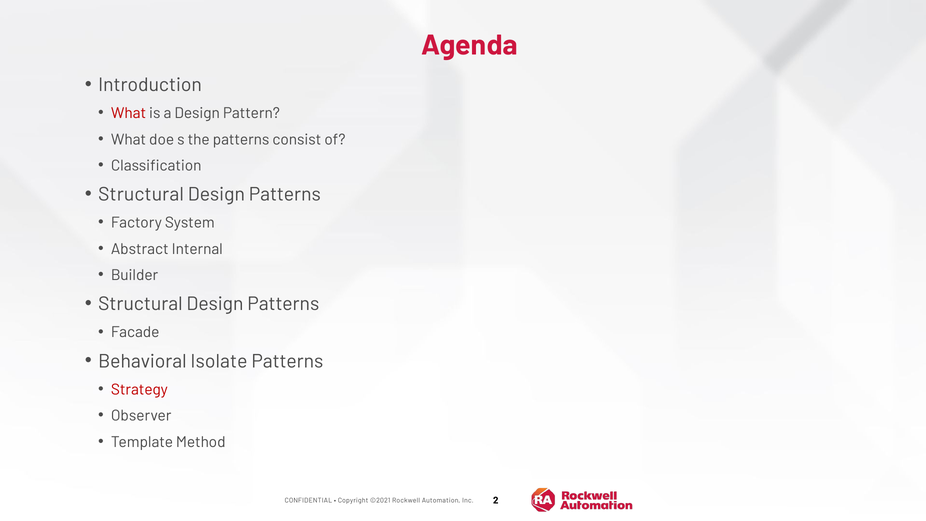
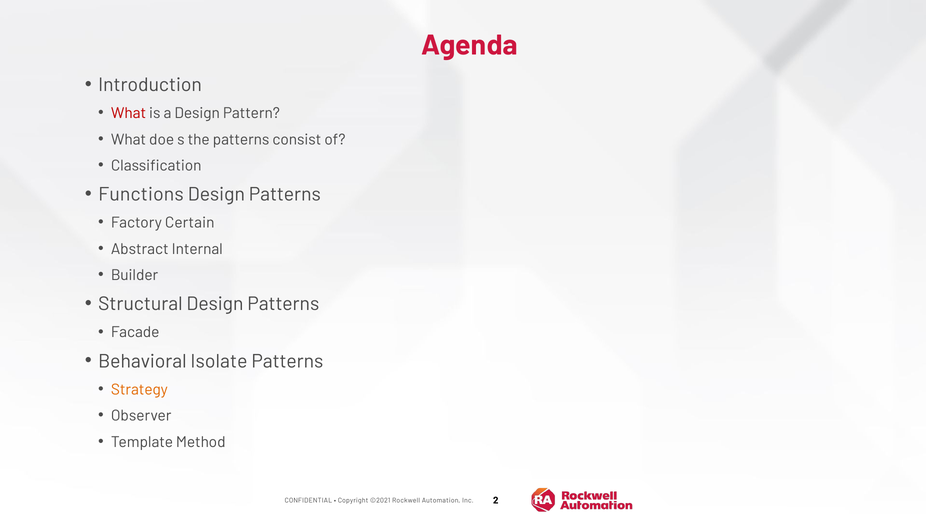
Structural at (141, 194): Structural -> Functions
System: System -> Certain
Strategy colour: red -> orange
